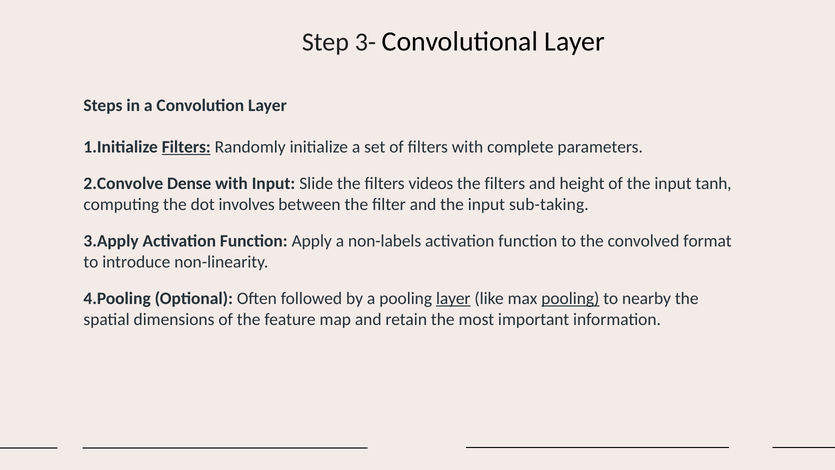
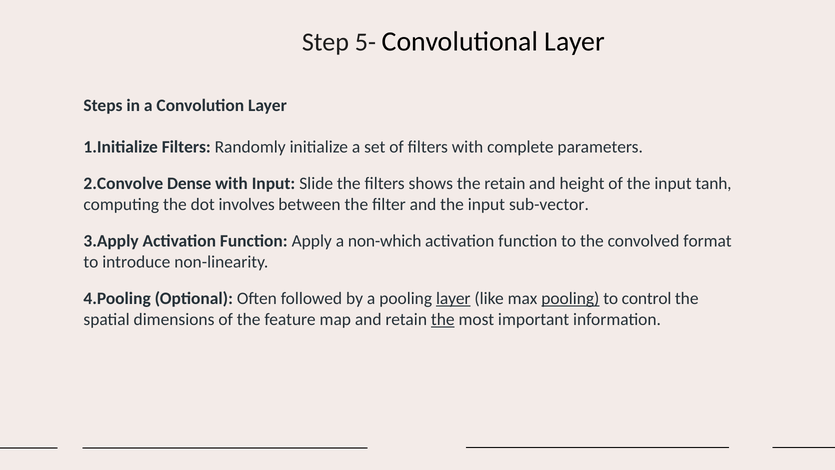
3-: 3- -> 5-
Filters at (186, 147) underline: present -> none
videos: videos -> shows
filters at (505, 184): filters -> retain
sub-taking: sub-taking -> sub-vector
non-labels: non-labels -> non-which
nearby: nearby -> control
the at (443, 319) underline: none -> present
